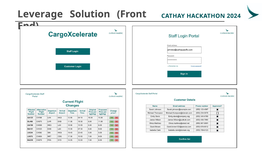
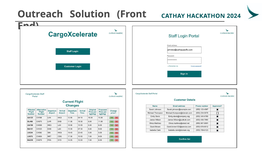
Leverage: Leverage -> Outreach
